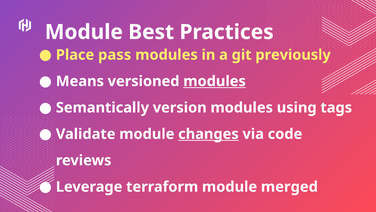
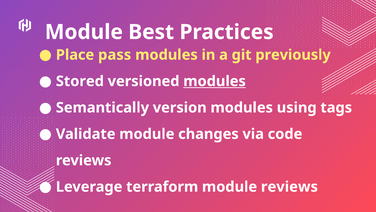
Means: Means -> Stored
changes underline: present -> none
module merged: merged -> reviews
